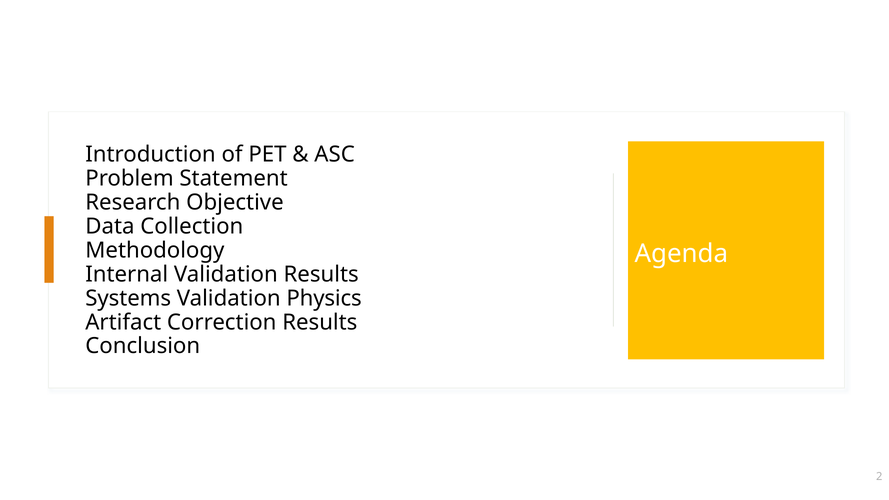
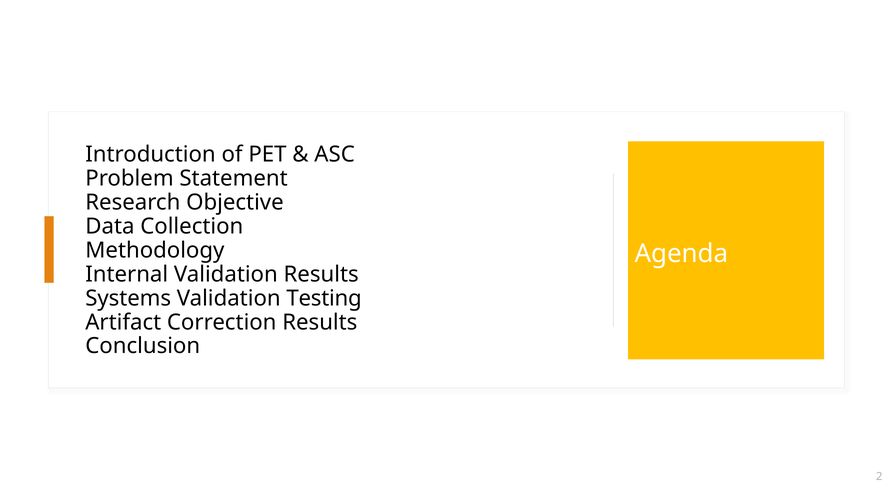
Physics: Physics -> Testing
